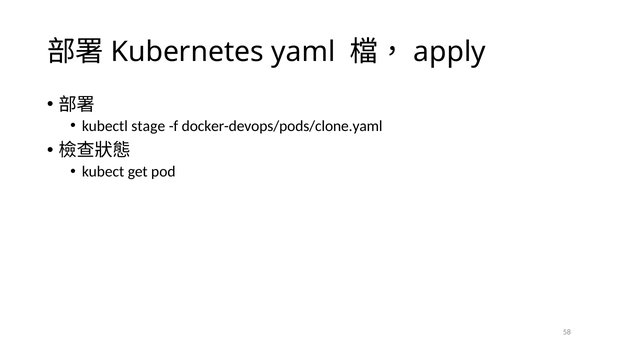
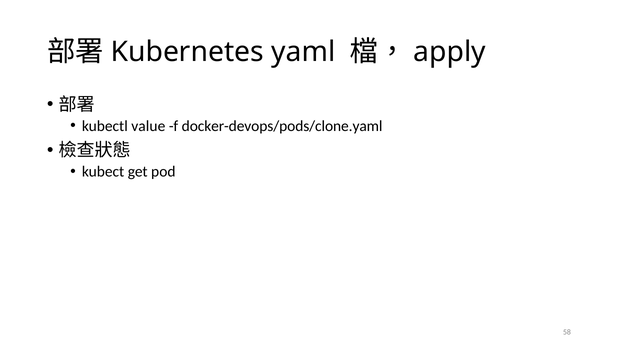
stage: stage -> value
